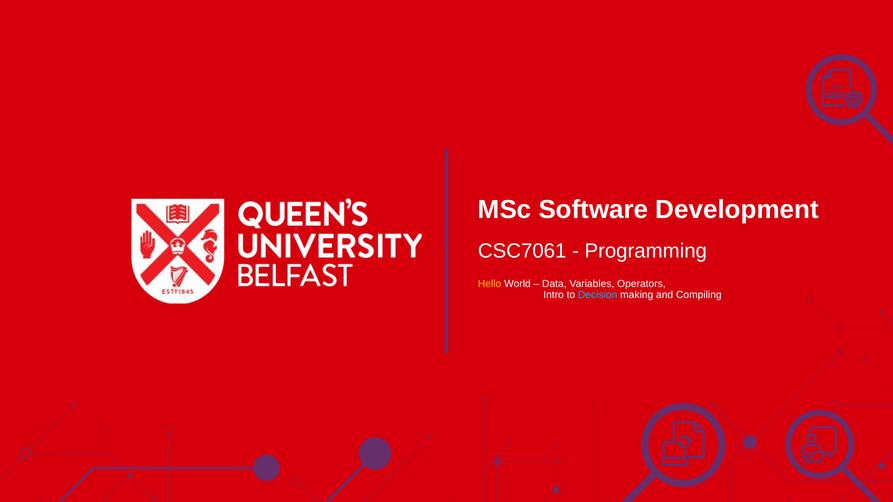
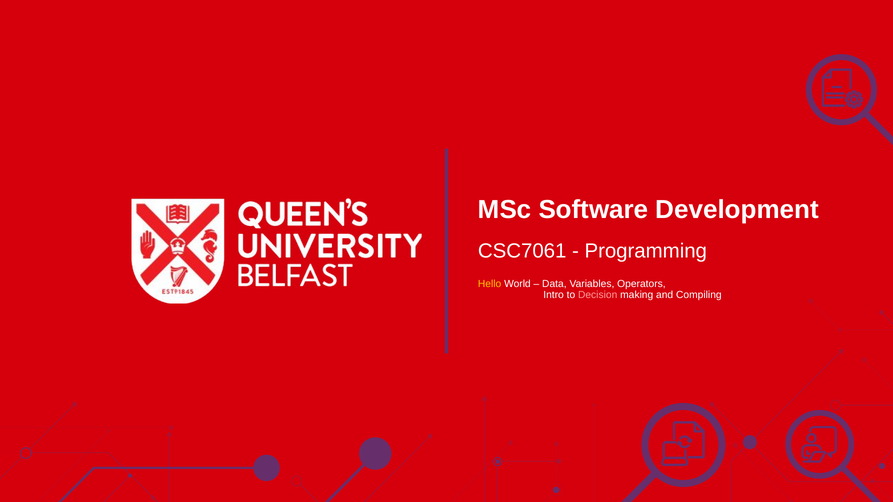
Decision colour: light blue -> pink
